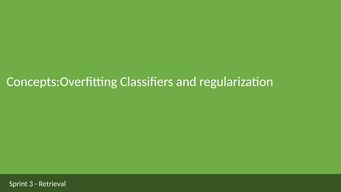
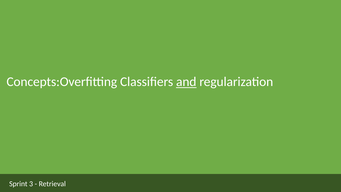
and underline: none -> present
